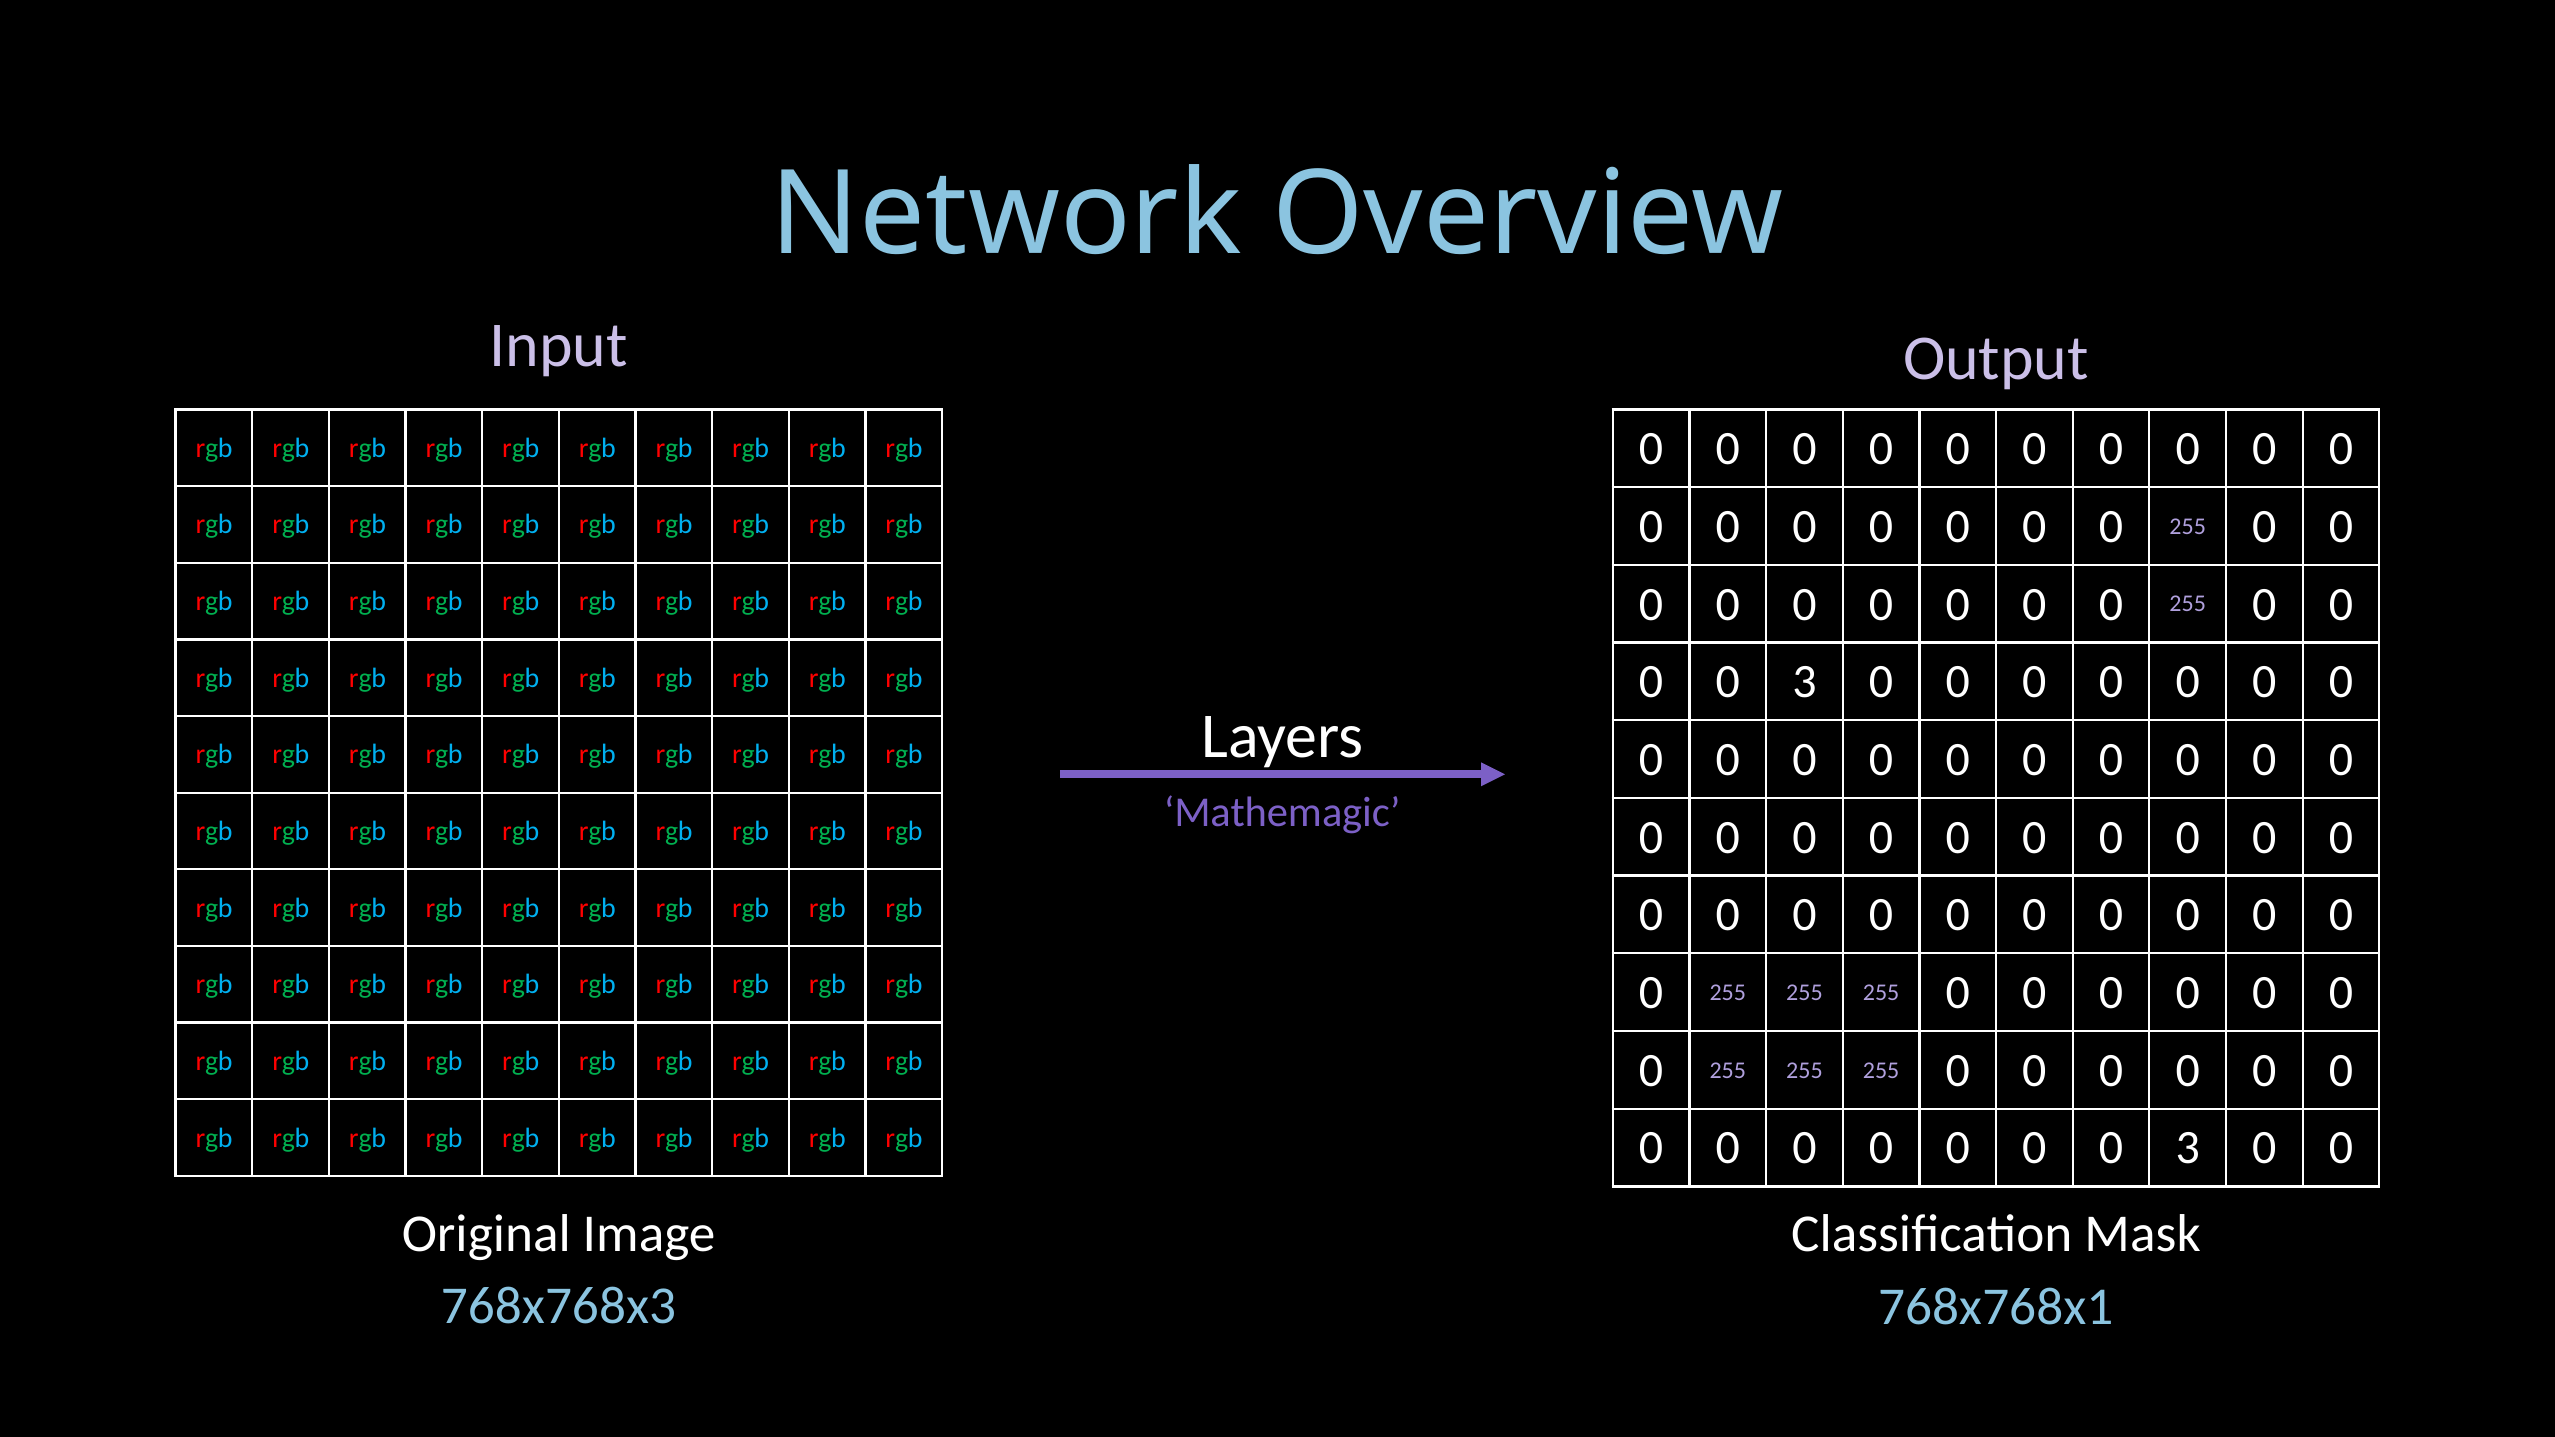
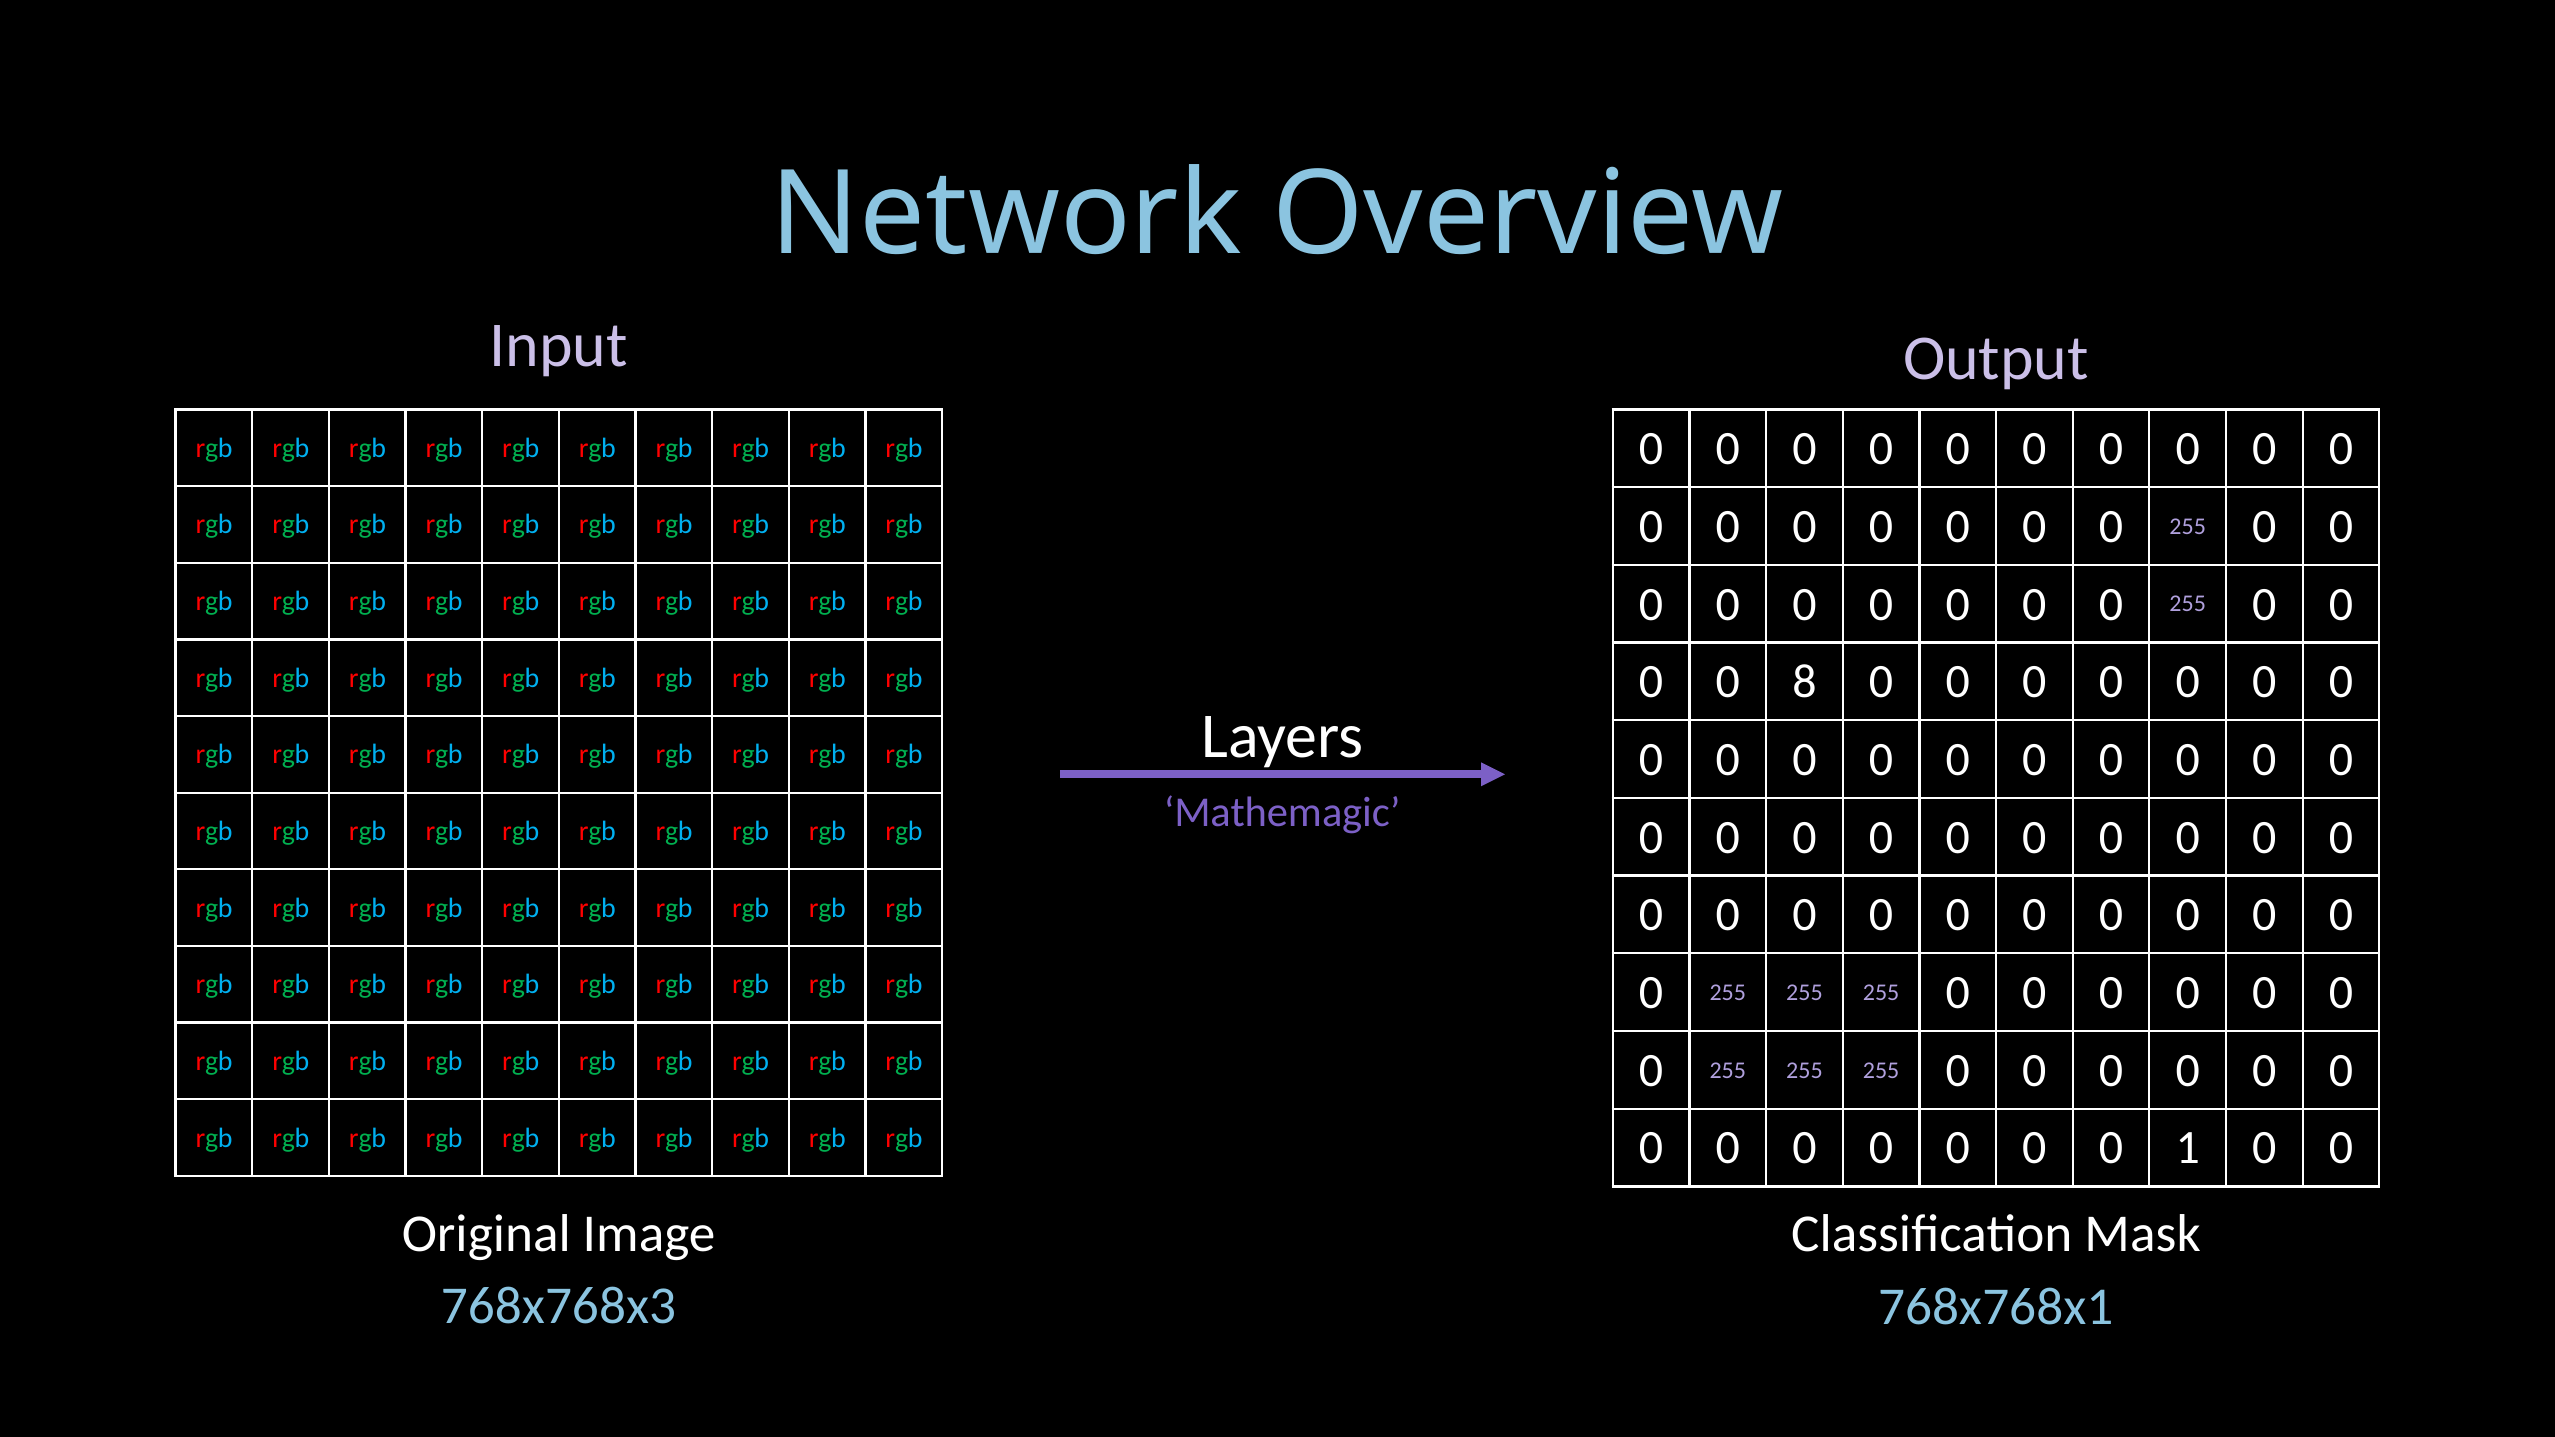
3 at (1804, 682): 3 -> 8
3 at (2188, 1148): 3 -> 1
